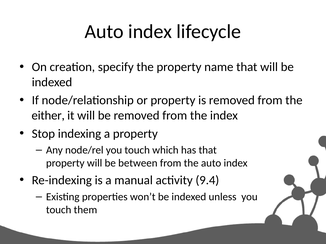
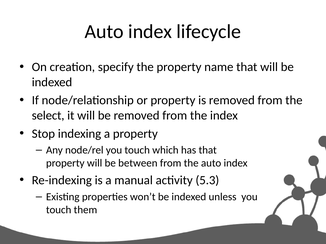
either: either -> select
9.4: 9.4 -> 5.3
